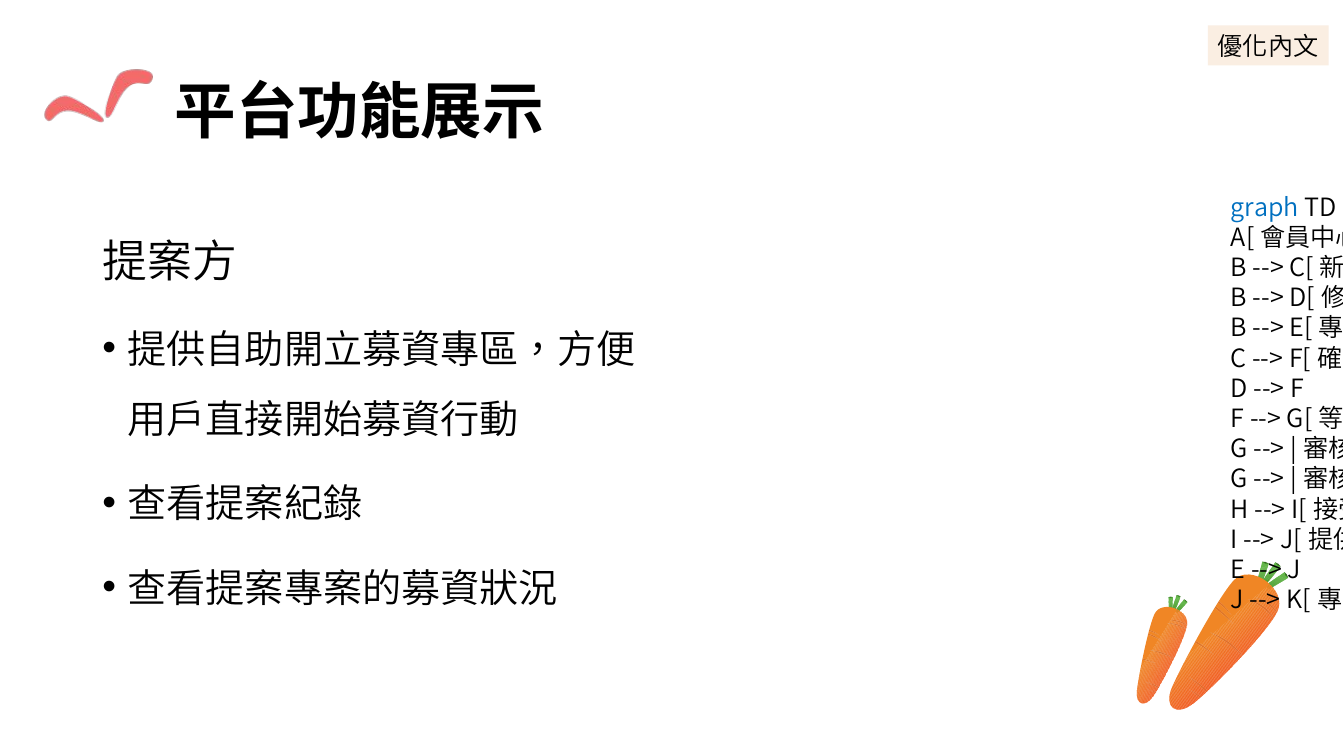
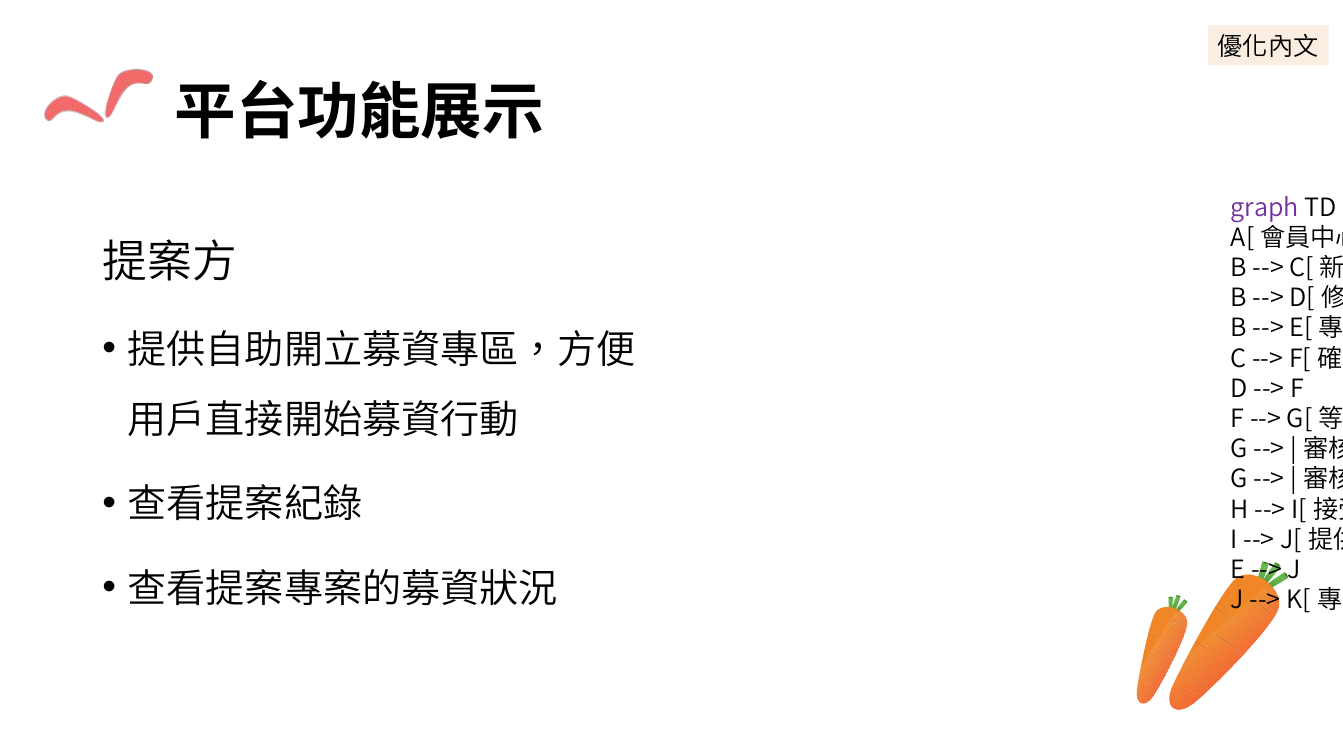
graph colour: blue -> purple
